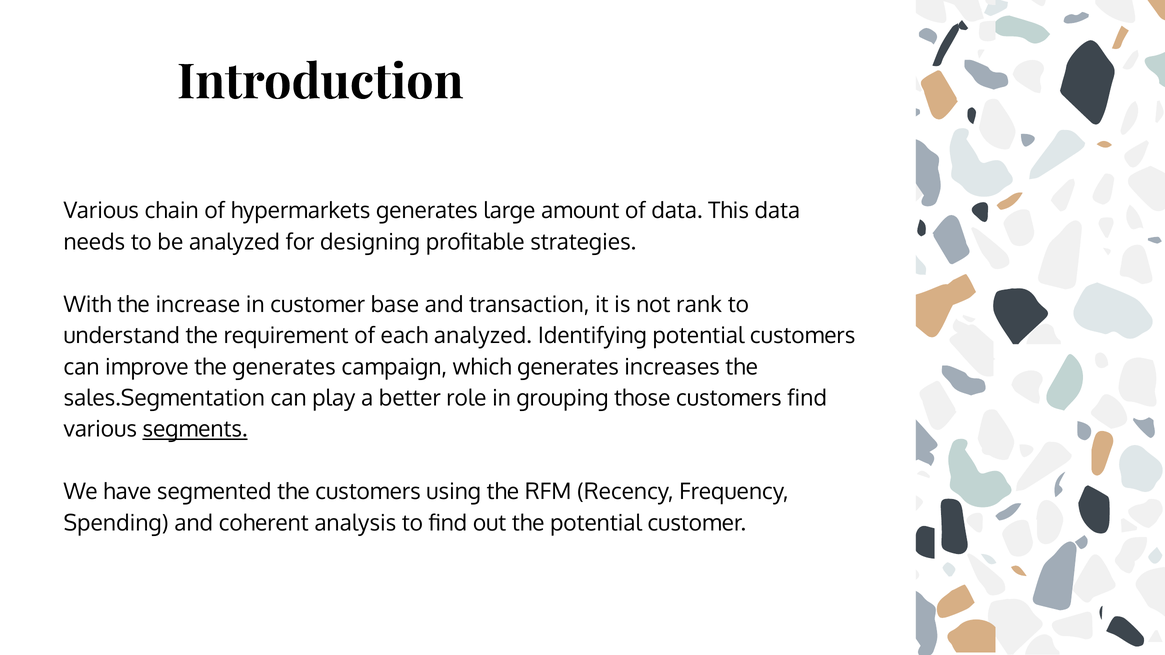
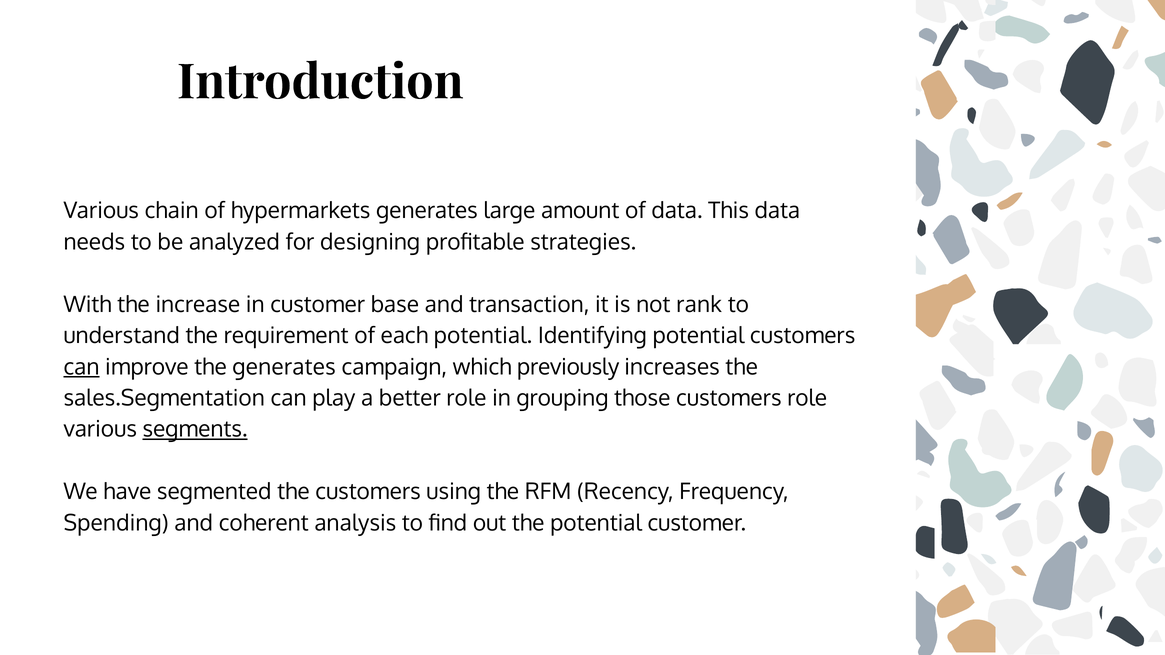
each analyzed: analyzed -> potential
can at (82, 367) underline: none -> present
which generates: generates -> previously
customers find: find -> role
